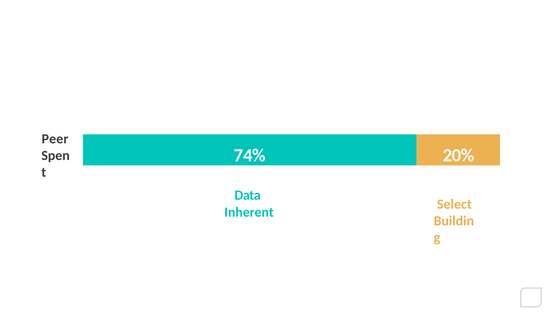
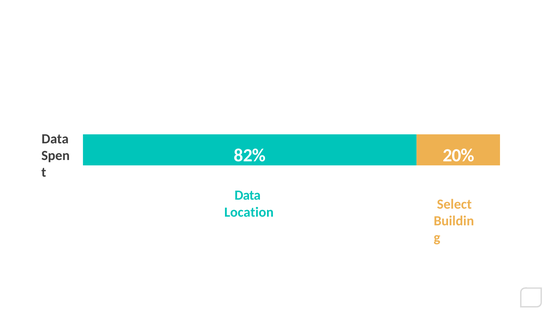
Peer at (55, 139): Peer -> Data
74%: 74% -> 82%
Inherent: Inherent -> Location
